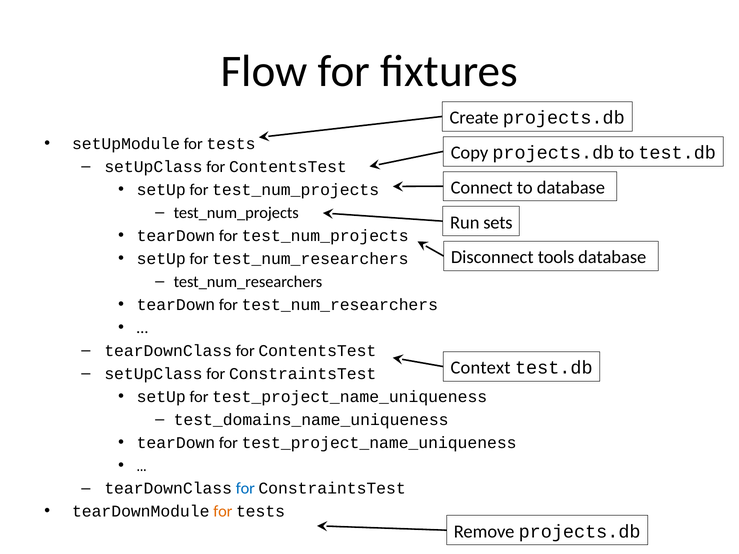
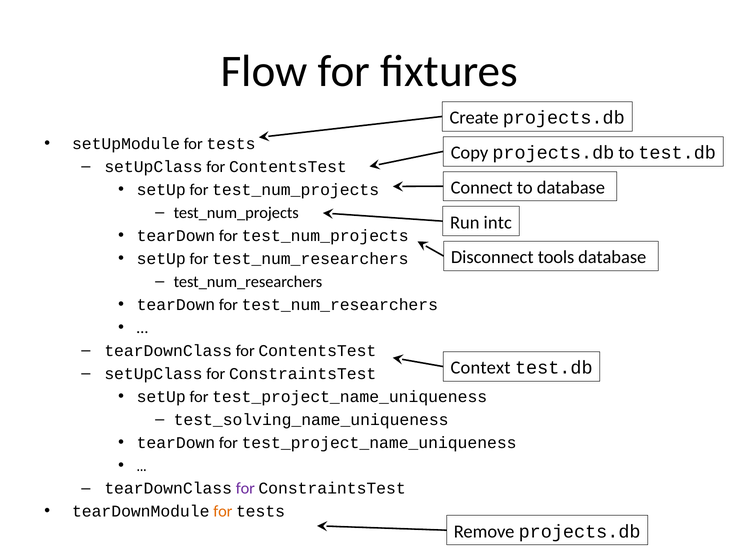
sets: sets -> intc
test_domains_name_uniqueness: test_domains_name_uniqueness -> test_solving_name_uniqueness
for at (245, 489) colour: blue -> purple
